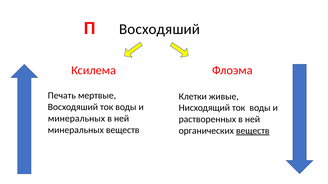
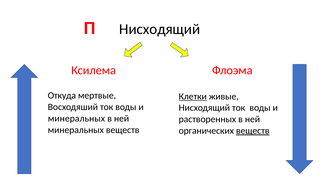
П Восходяший: Восходяший -> Нисходящий
Печать: Печать -> Откуда
Клетки underline: none -> present
